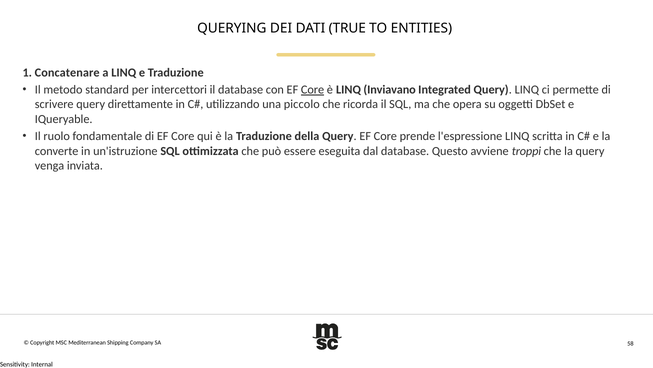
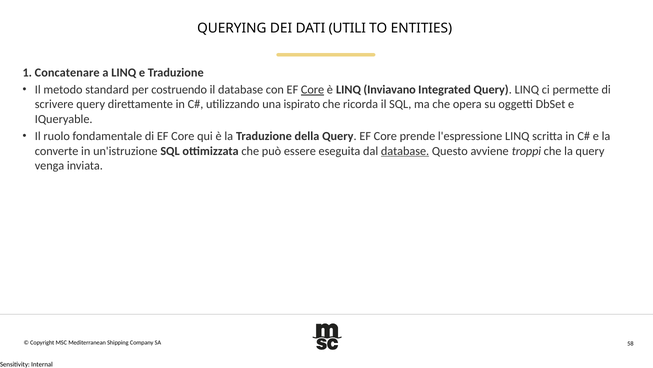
TRUE: TRUE -> UTILI
intercettori: intercettori -> costruendo
piccolo: piccolo -> ispirato
database at (405, 151) underline: none -> present
